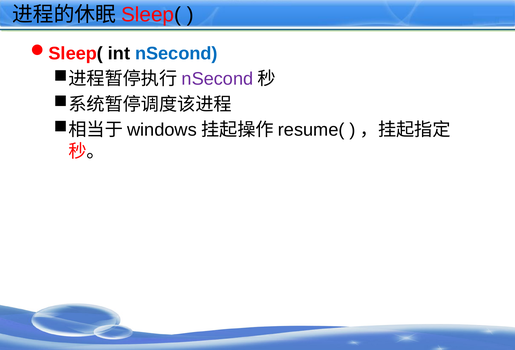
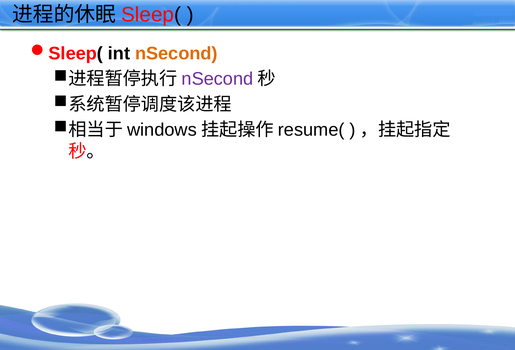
nSecond at (176, 54) colour: blue -> orange
